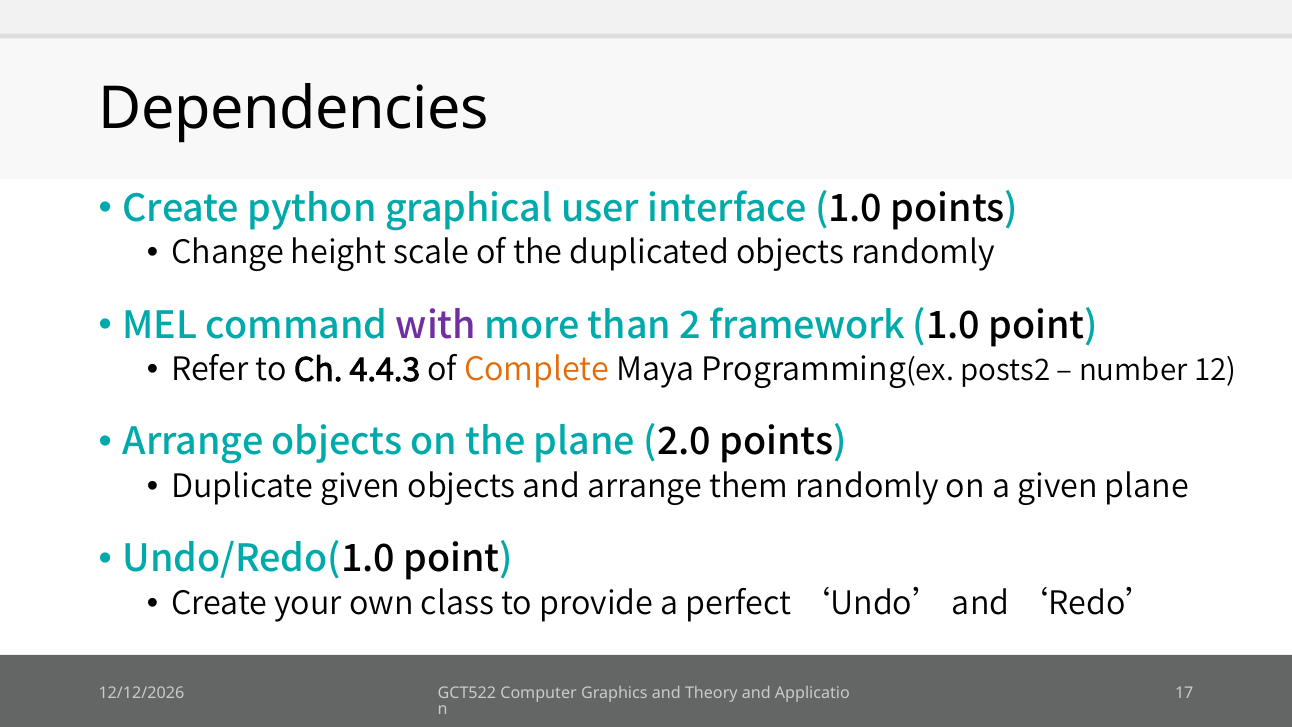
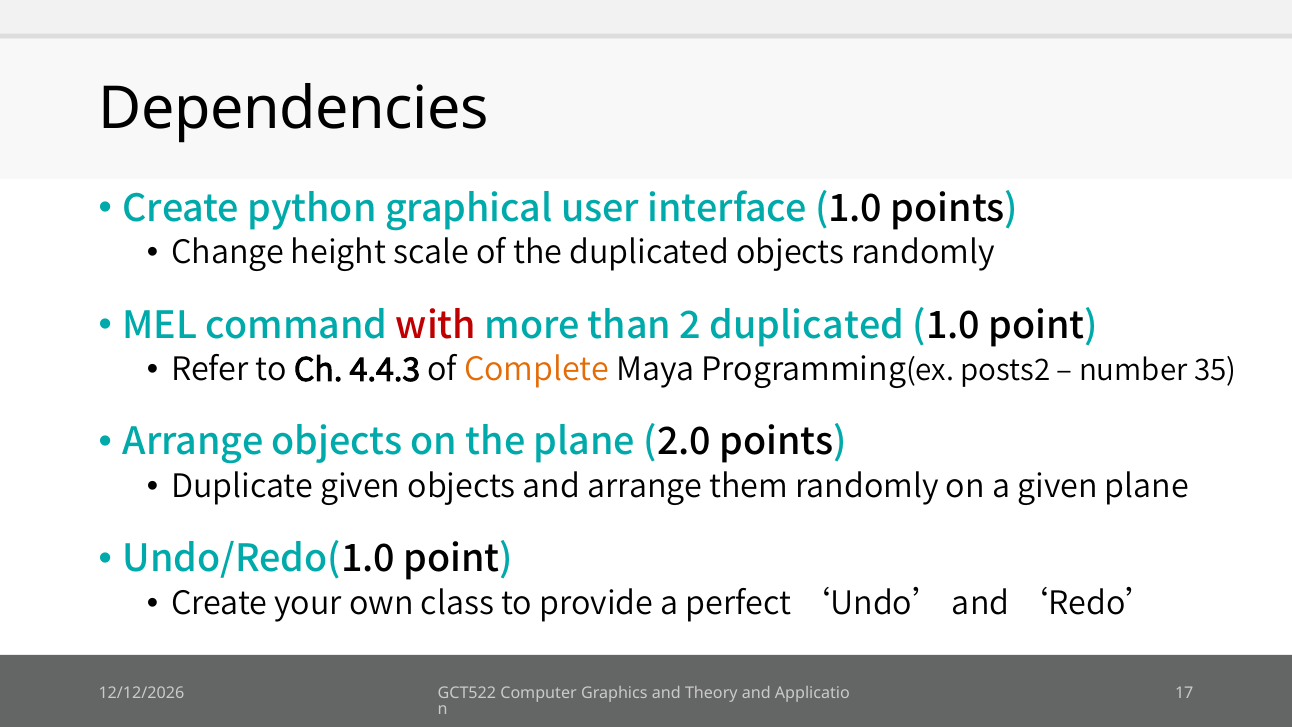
with colour: purple -> red
2 framework: framework -> duplicated
12: 12 -> 35
